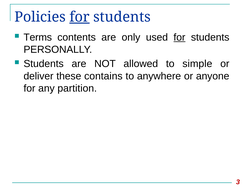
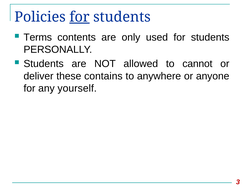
for at (179, 37) underline: present -> none
simple: simple -> cannot
partition: partition -> yourself
